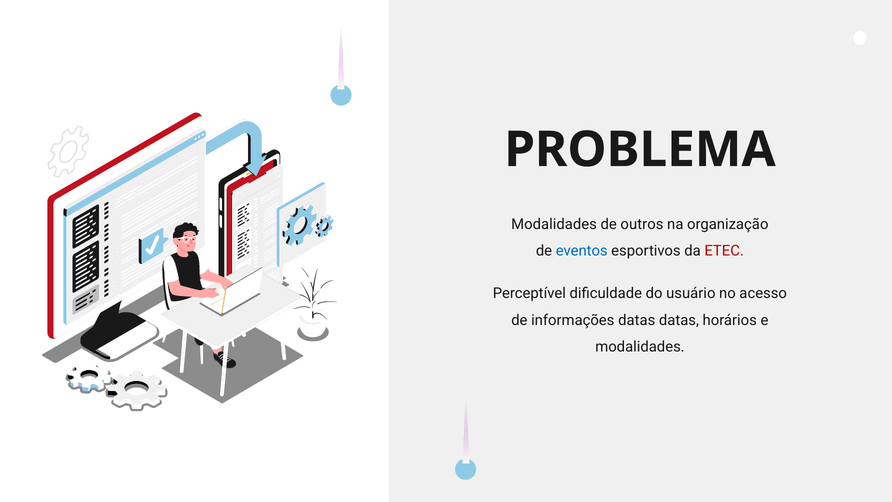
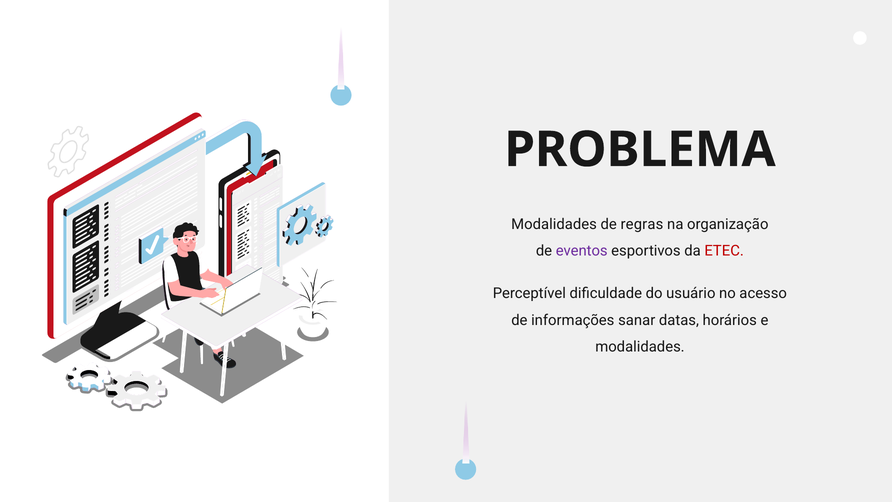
outros: outros -> regras
eventos colour: blue -> purple
informações datas: datas -> sanar
